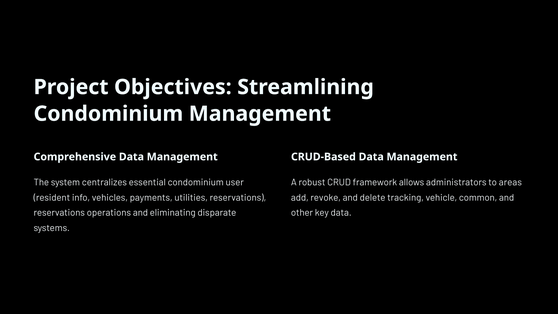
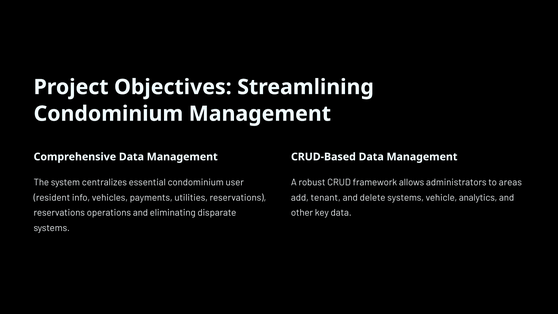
revoke: revoke -> tenant
delete tracking: tracking -> systems
common: common -> analytics
